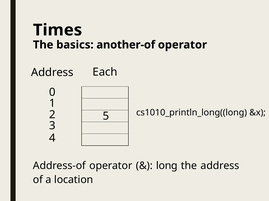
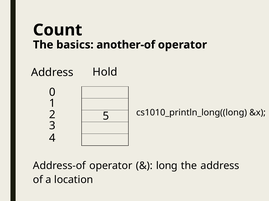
Times: Times -> Count
Each: Each -> Hold
